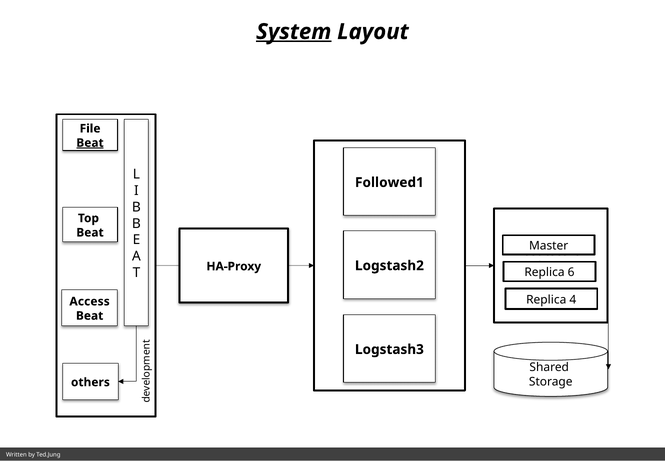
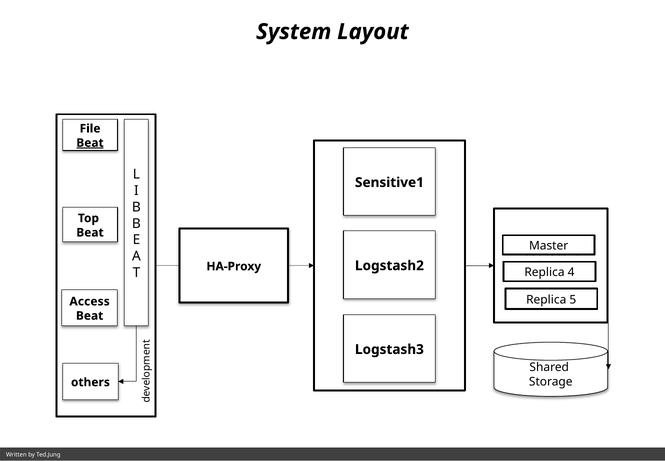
System underline: present -> none
Followed1: Followed1 -> Sensitive1
6: 6 -> 4
4: 4 -> 5
